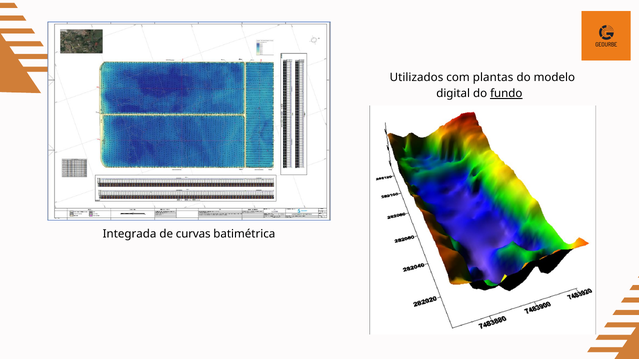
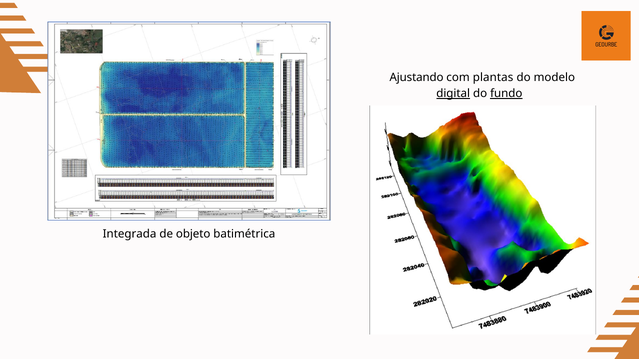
Utilizados: Utilizados -> Ajustando
digital underline: none -> present
curvas: curvas -> objeto
